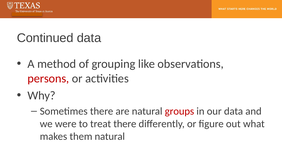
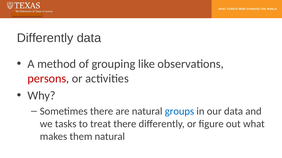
Continued at (45, 38): Continued -> Differently
groups colour: red -> blue
were: were -> tasks
